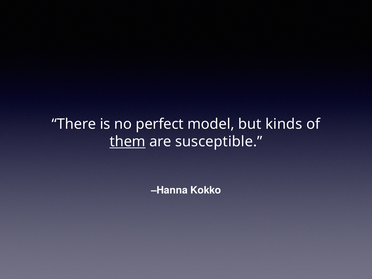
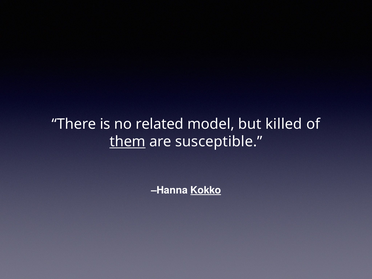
perfect: perfect -> related
kinds: kinds -> killed
Kokko underline: none -> present
